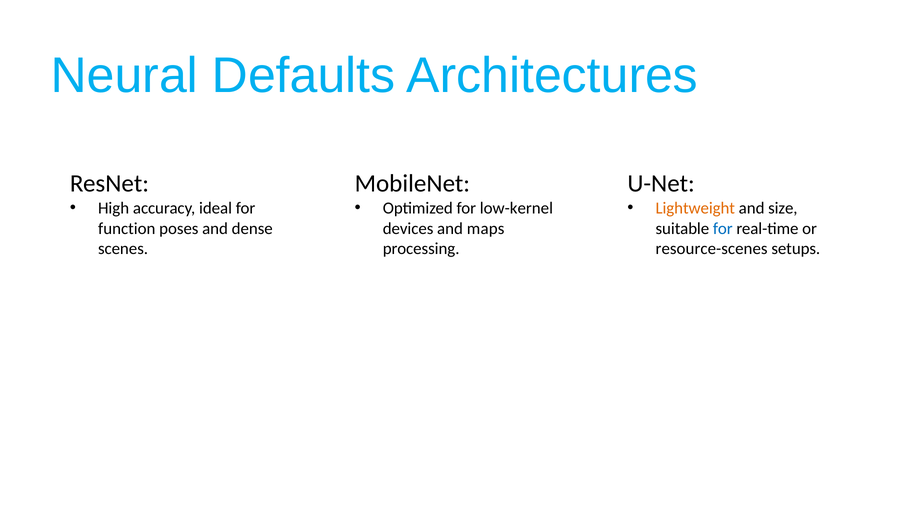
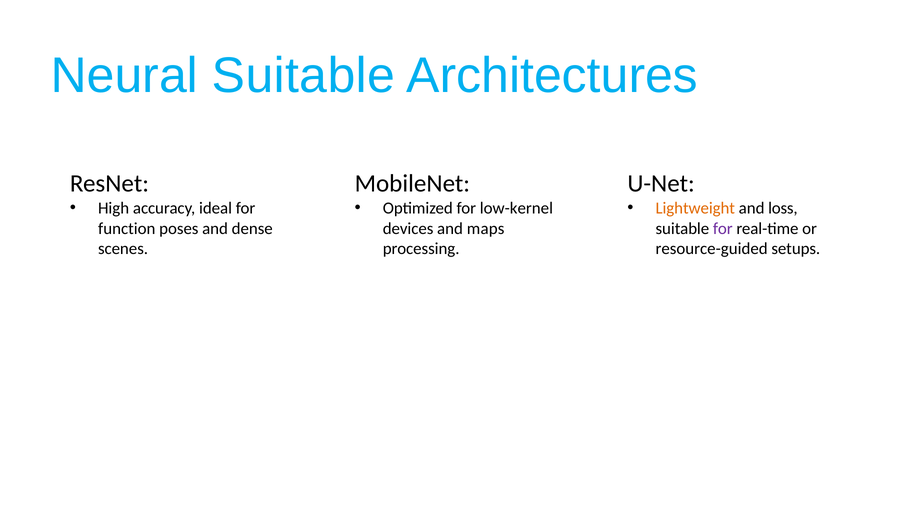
Neural Defaults: Defaults -> Suitable
size: size -> loss
for at (723, 228) colour: blue -> purple
resource-scenes: resource-scenes -> resource-guided
